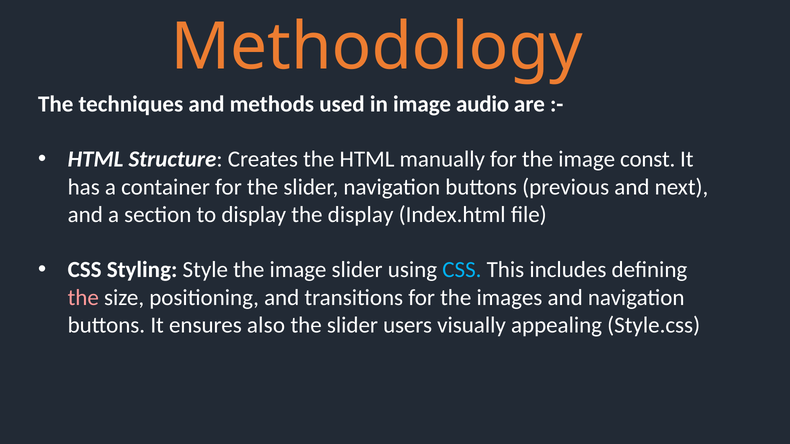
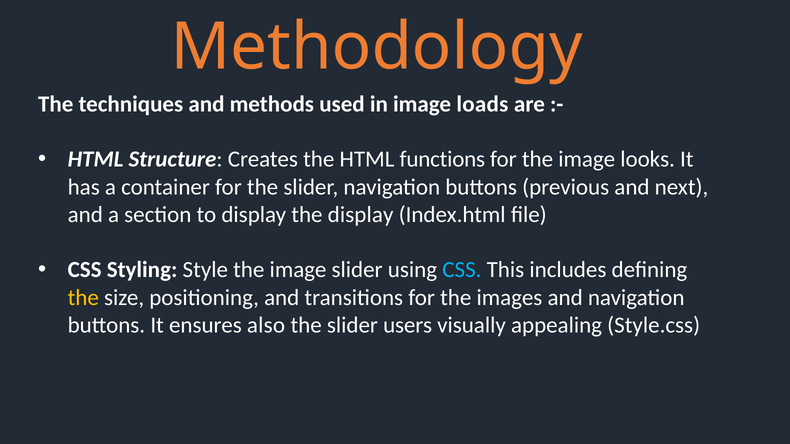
audio: audio -> loads
manually: manually -> functions
const: const -> looks
the at (83, 298) colour: pink -> yellow
